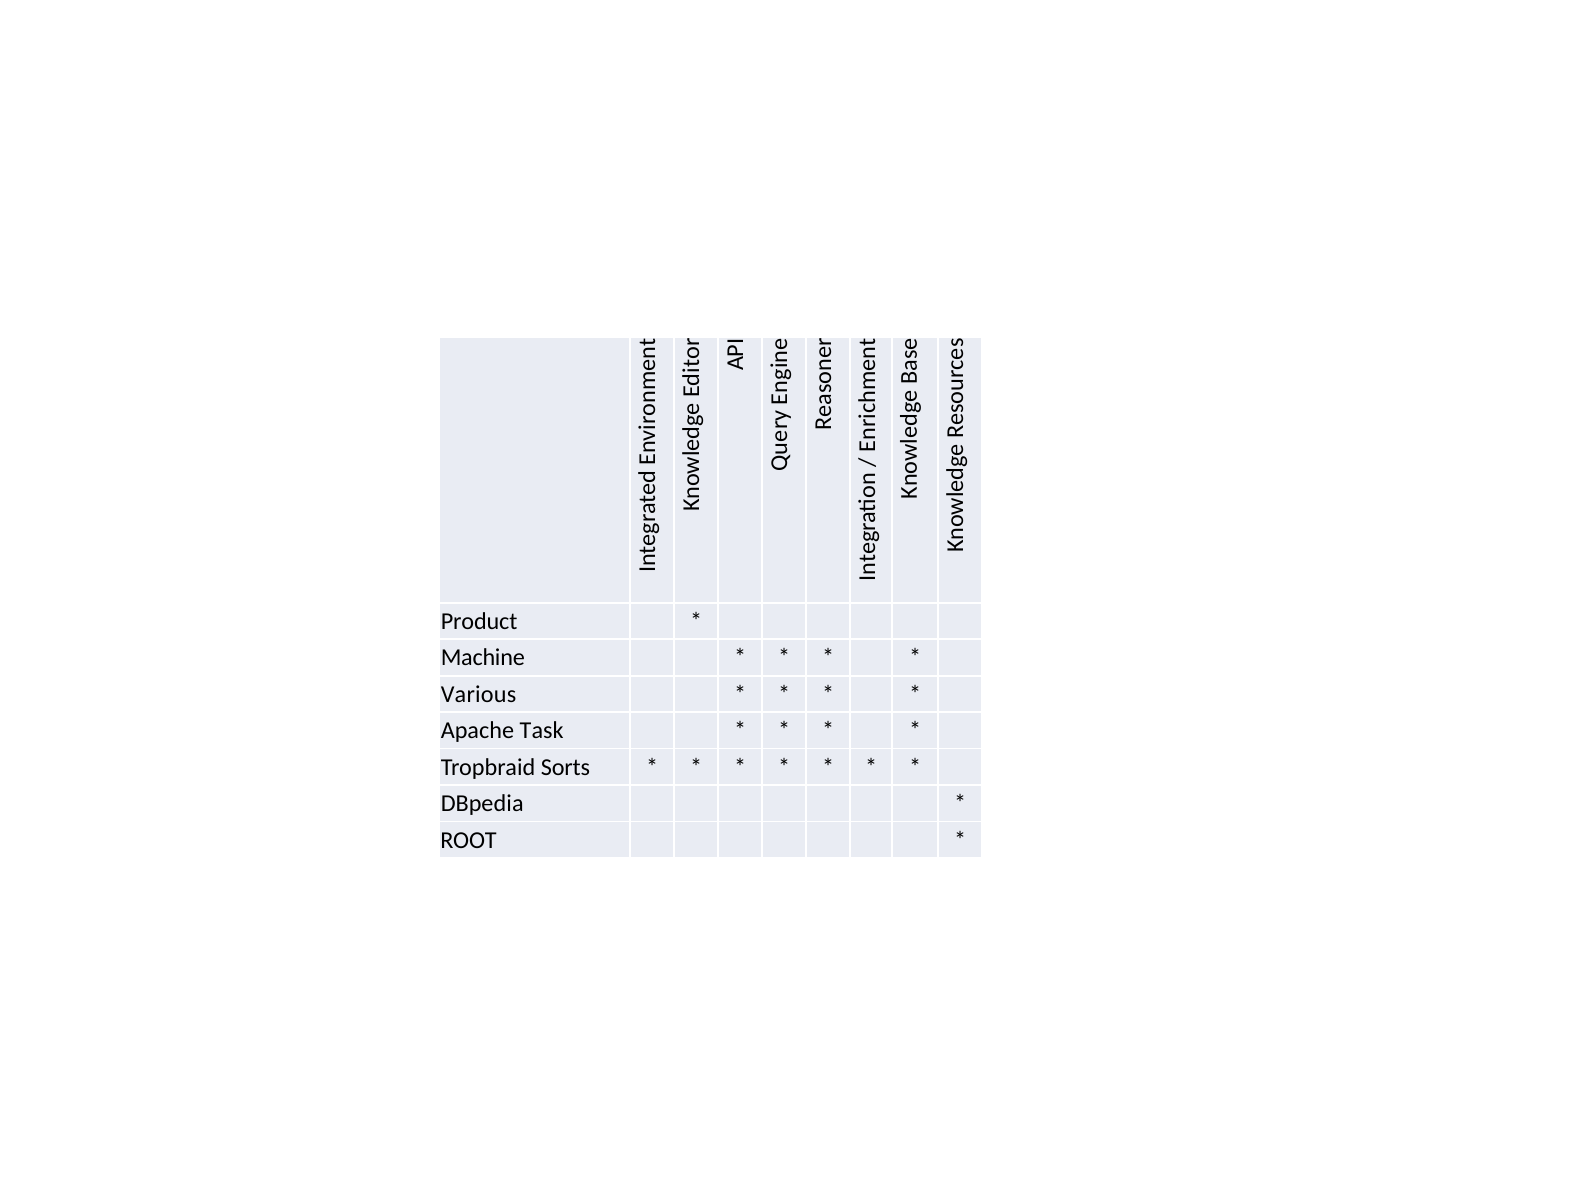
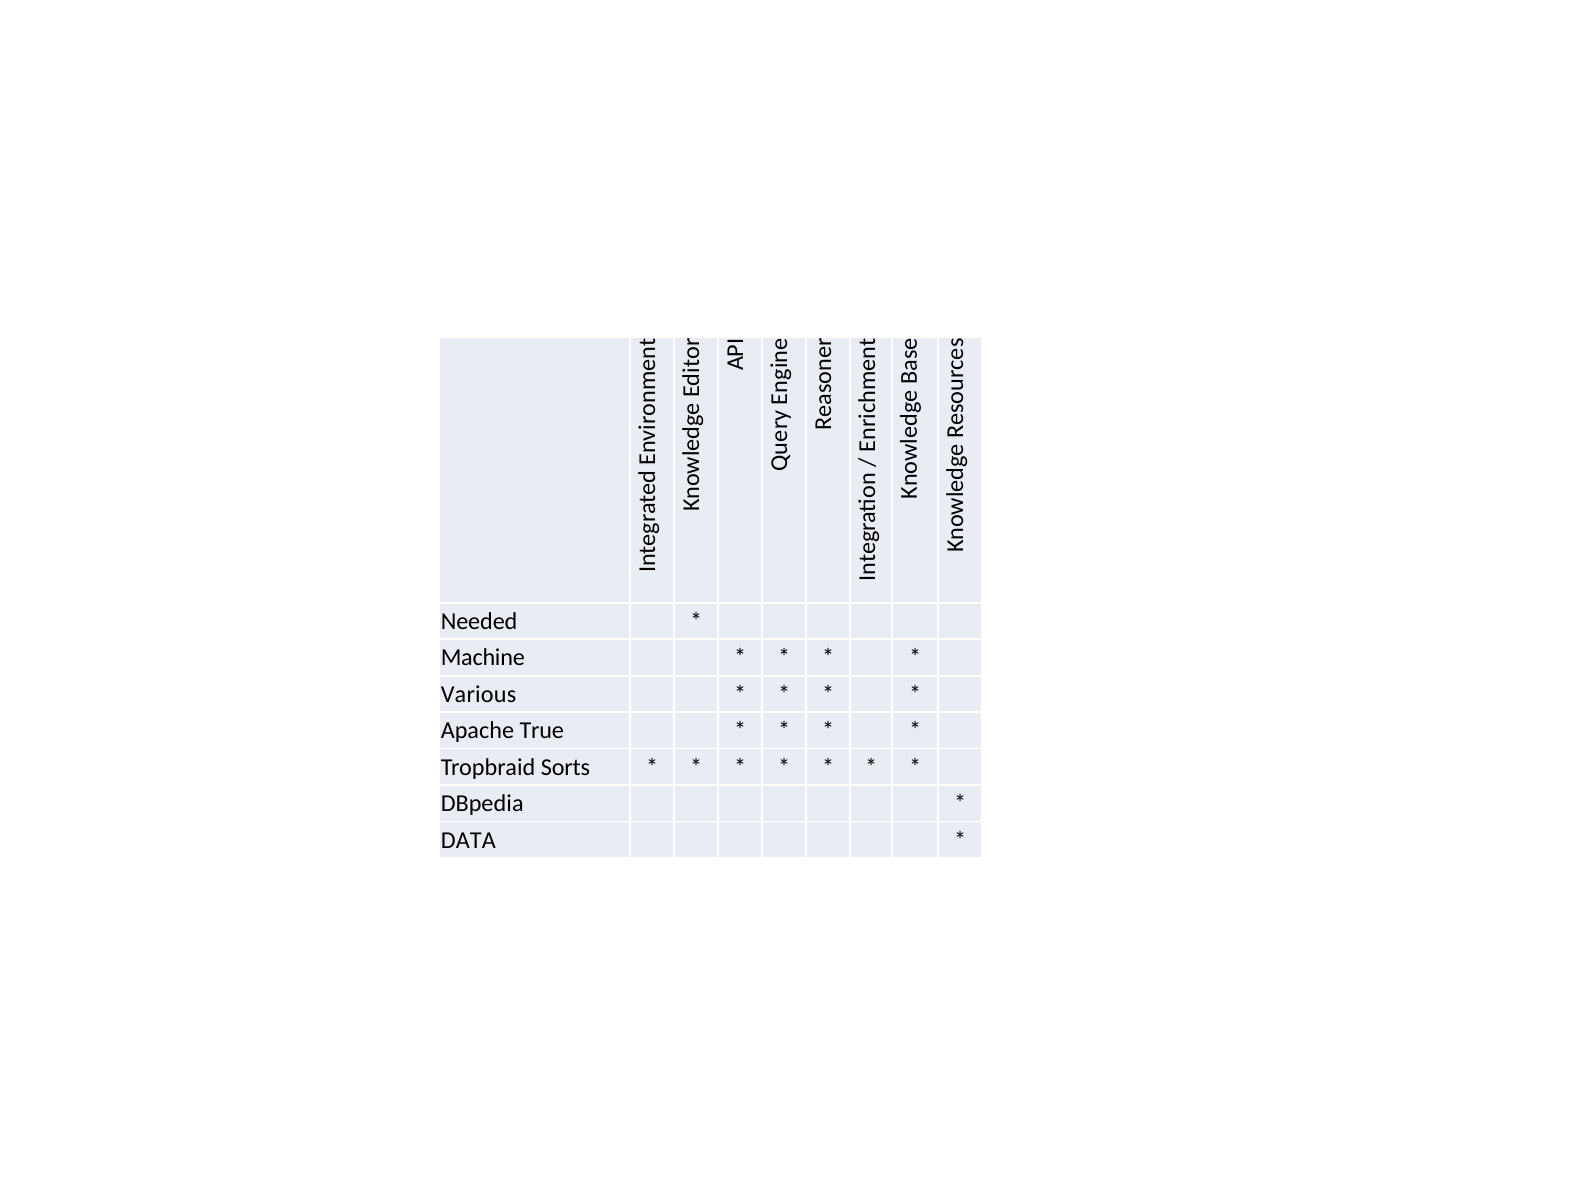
Product: Product -> Needed
Task: Task -> True
ROOT: ROOT -> DATA
